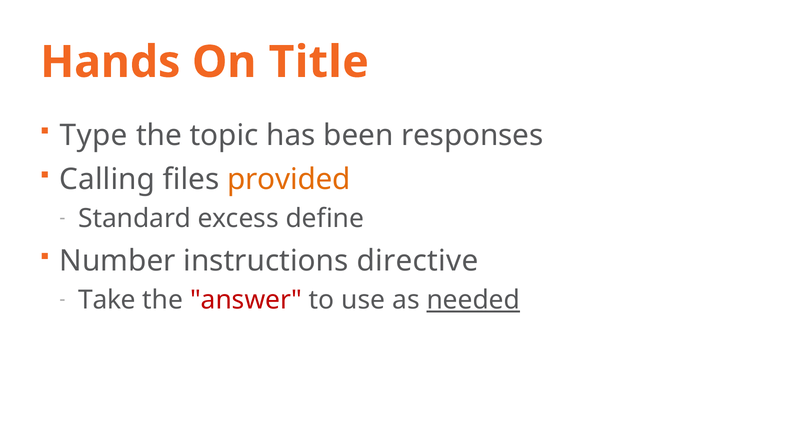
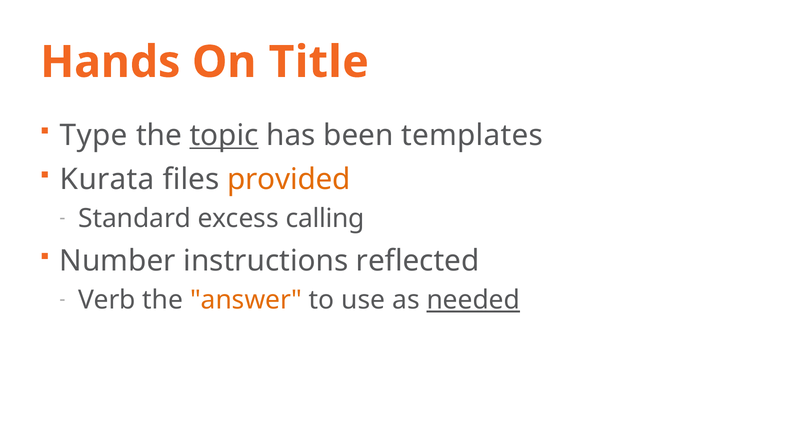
topic underline: none -> present
responses: responses -> templates
Calling: Calling -> Kurata
define: define -> calling
directive: directive -> reflected
Take: Take -> Verb
answer colour: red -> orange
